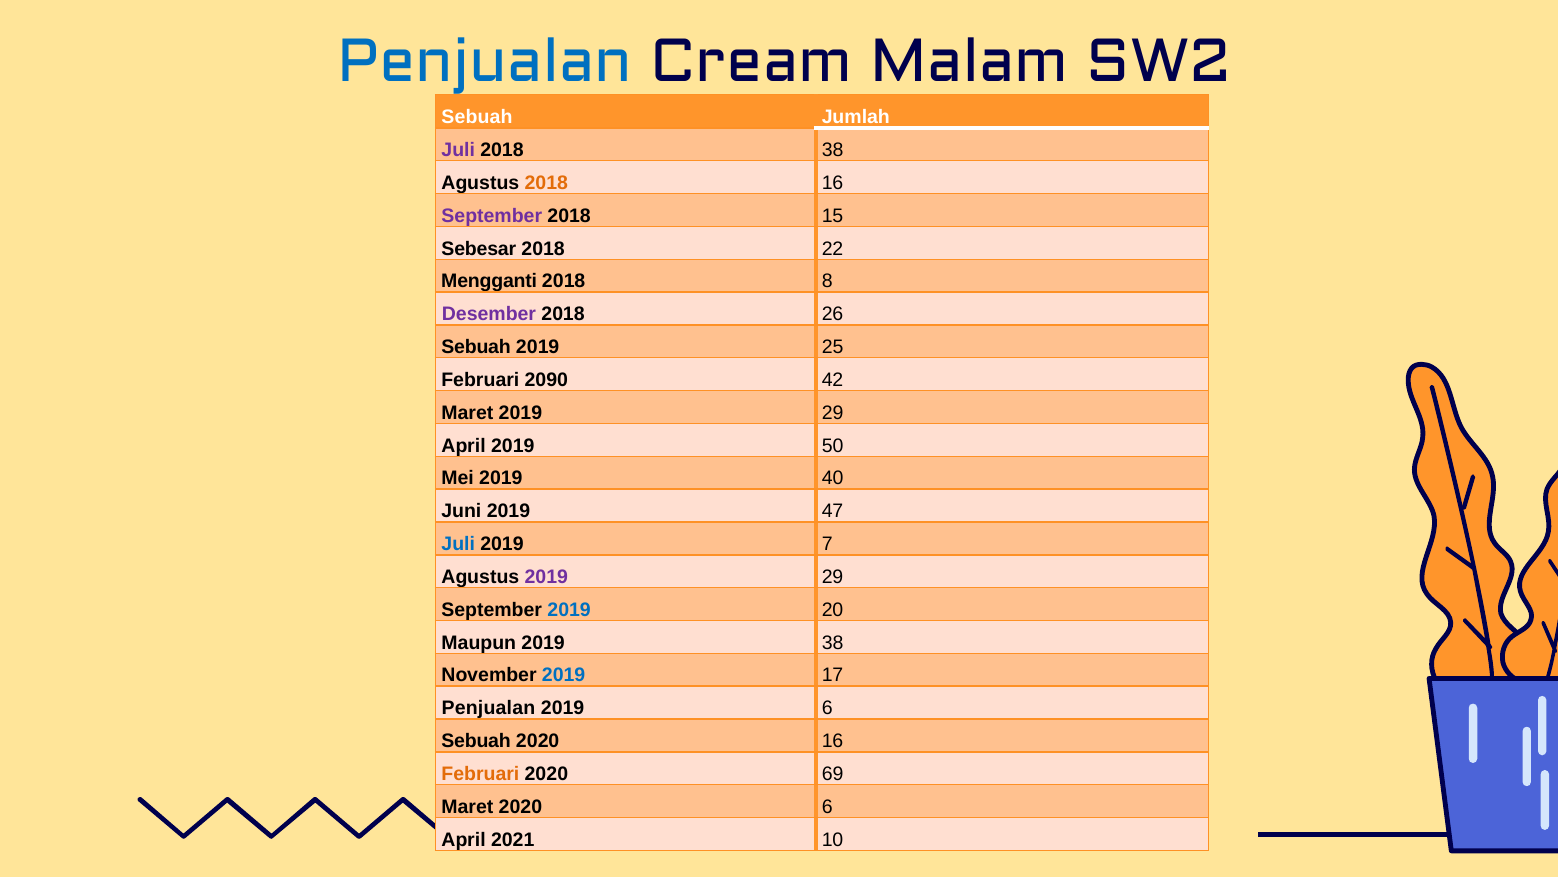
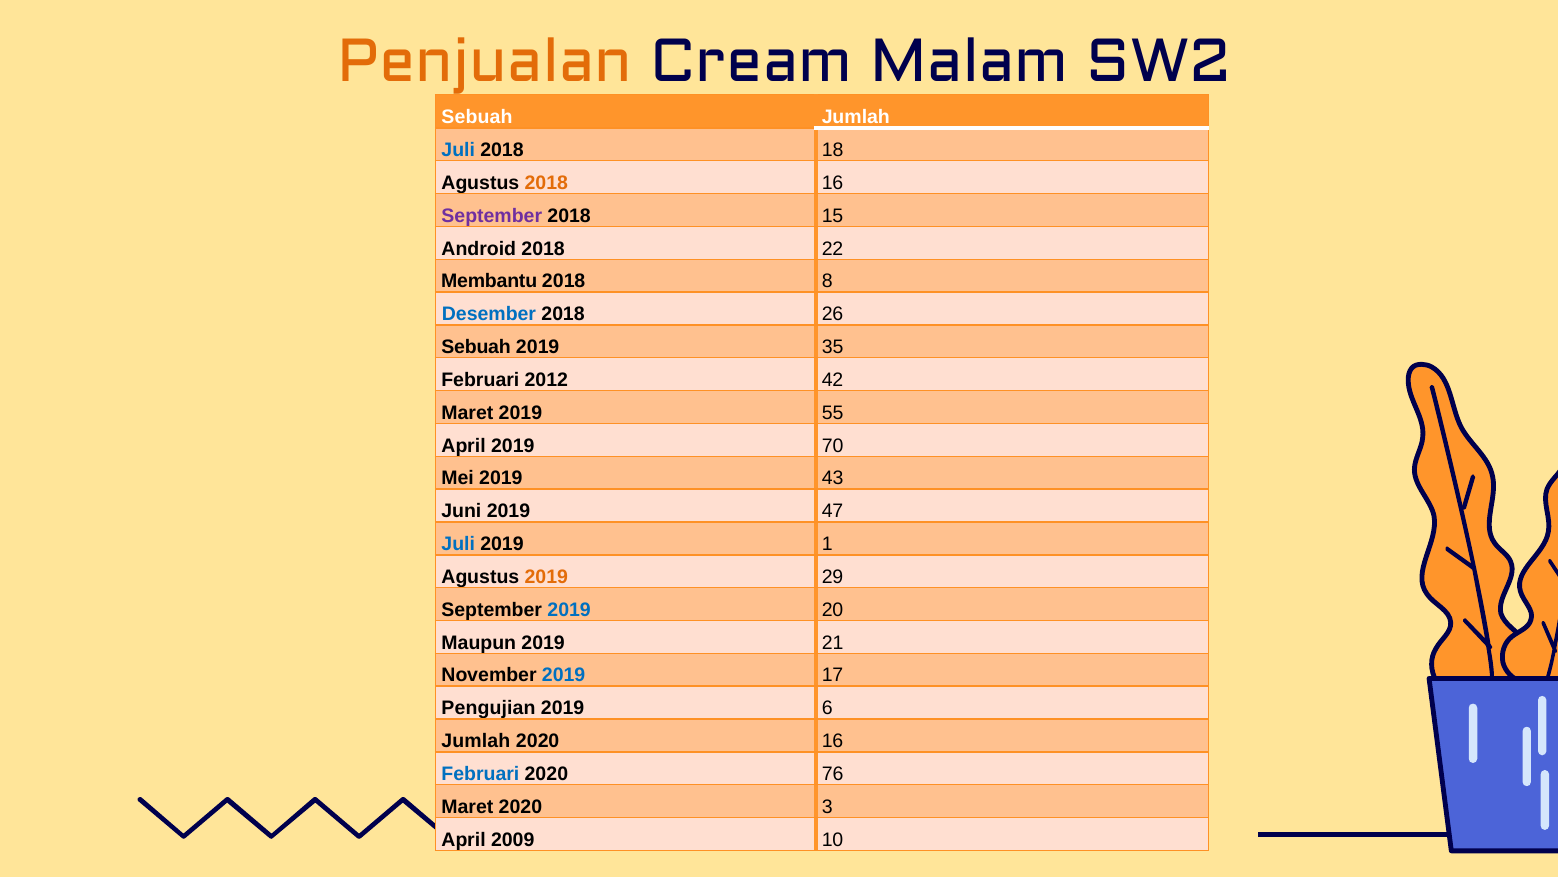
Penjualan at (485, 61) colour: blue -> orange
Juli at (458, 150) colour: purple -> blue
2018 38: 38 -> 18
Sebesar: Sebesar -> Android
Mengganti: Mengganti -> Membantu
Desember colour: purple -> blue
25: 25 -> 35
2090: 2090 -> 2012
Maret 2019 29: 29 -> 55
50: 50 -> 70
40: 40 -> 43
7: 7 -> 1
2019 at (546, 577) colour: purple -> orange
2019 38: 38 -> 21
Penjualan at (488, 708): Penjualan -> Pengujian
Sebuah at (476, 741): Sebuah -> Jumlah
Februari at (480, 773) colour: orange -> blue
69: 69 -> 76
2020 6: 6 -> 3
2021: 2021 -> 2009
